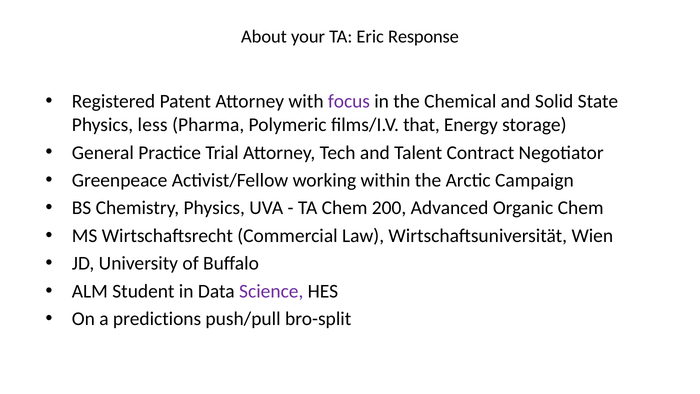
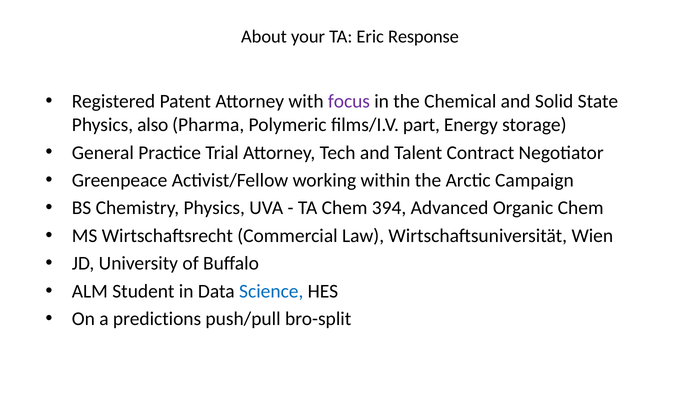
less: less -> also
that: that -> part
200: 200 -> 394
Science colour: purple -> blue
